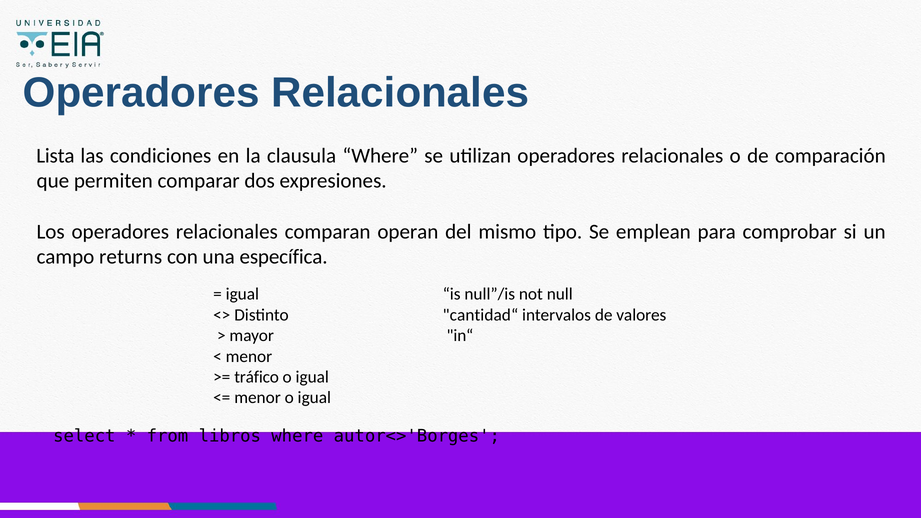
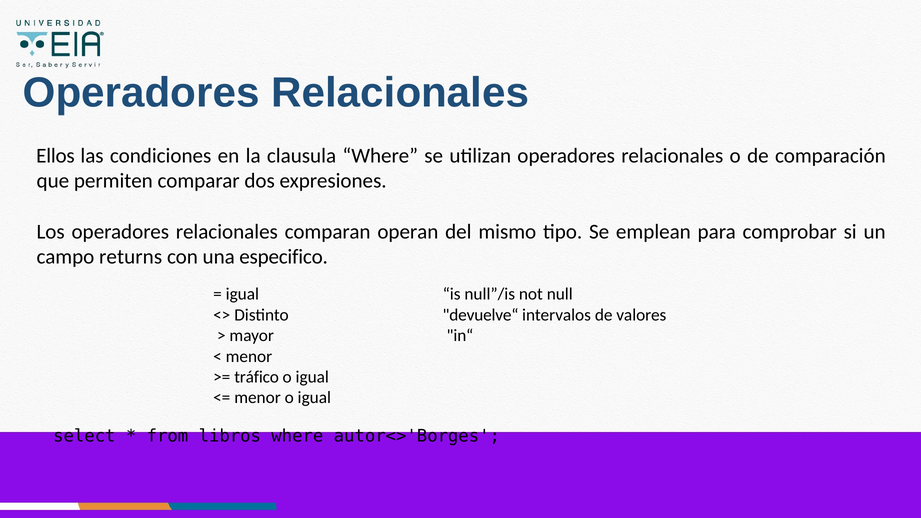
Lista: Lista -> Ellos
específica: específica -> especifico
cantidad“: cantidad“ -> devuelve“
